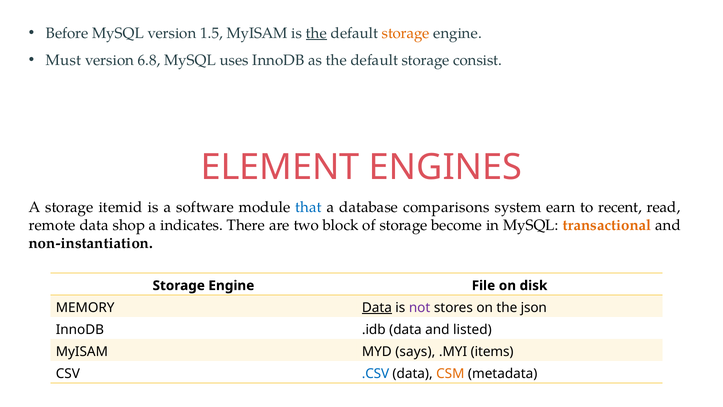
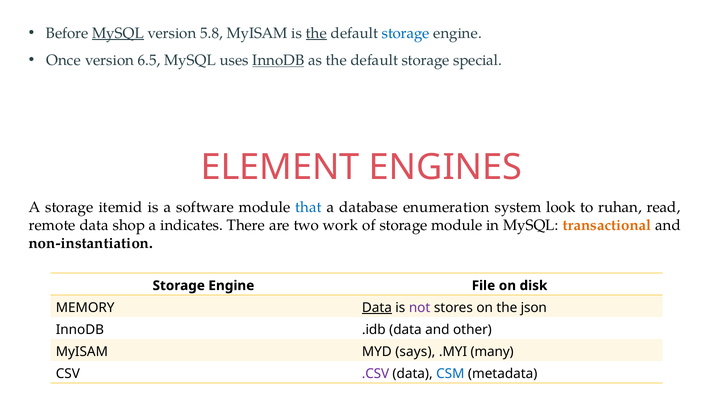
MySQL at (118, 33) underline: none -> present
1.5: 1.5 -> 5.8
storage at (406, 33) colour: orange -> blue
Must: Must -> Once
6.8: 6.8 -> 6.5
InnoDB at (278, 60) underline: none -> present
consist: consist -> special
comparisons: comparisons -> enumeration
earn: earn -> look
recent: recent -> ruhan
block: block -> work
storage become: become -> module
listed: listed -> other
items: items -> many
.CSV colour: blue -> purple
CSM colour: orange -> blue
